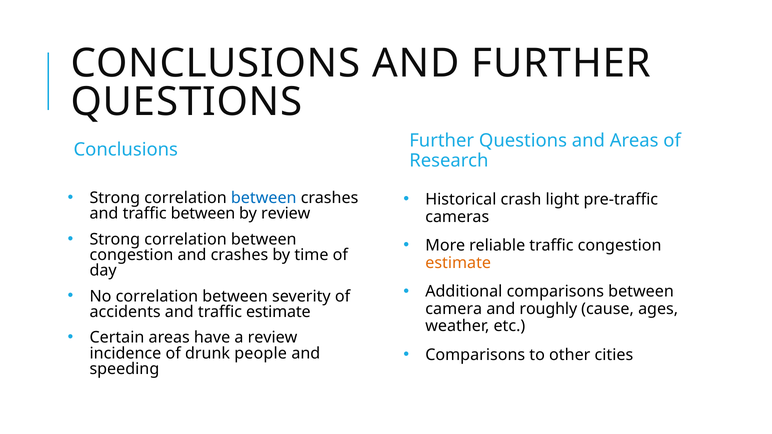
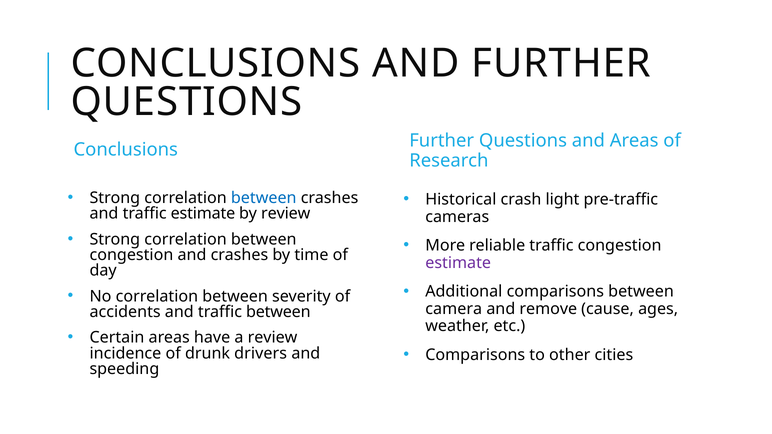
traffic between: between -> estimate
estimate at (458, 263) colour: orange -> purple
roughly: roughly -> remove
traffic estimate: estimate -> between
people: people -> drivers
